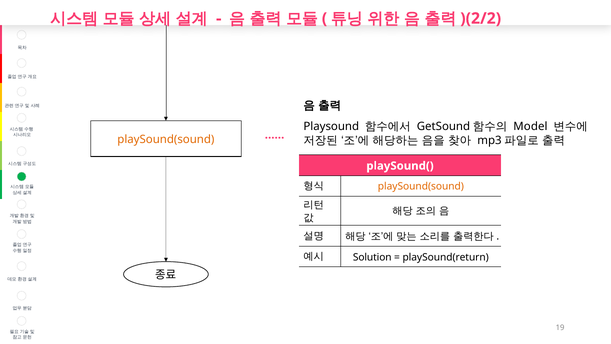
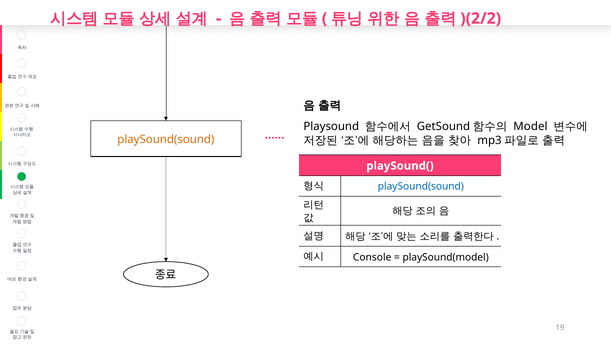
playSound(sound at (421, 186) colour: orange -> blue
Solution: Solution -> Console
playSound(return: playSound(return -> playSound(model
